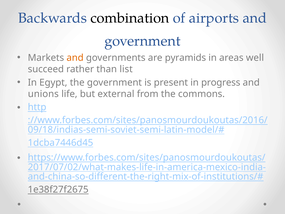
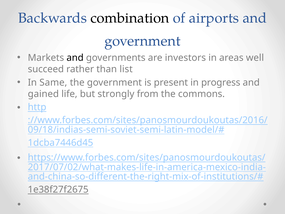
and at (75, 58) colour: orange -> black
pyramids: pyramids -> investors
Egypt: Egypt -> Same
unions: unions -> gained
external: external -> strongly
